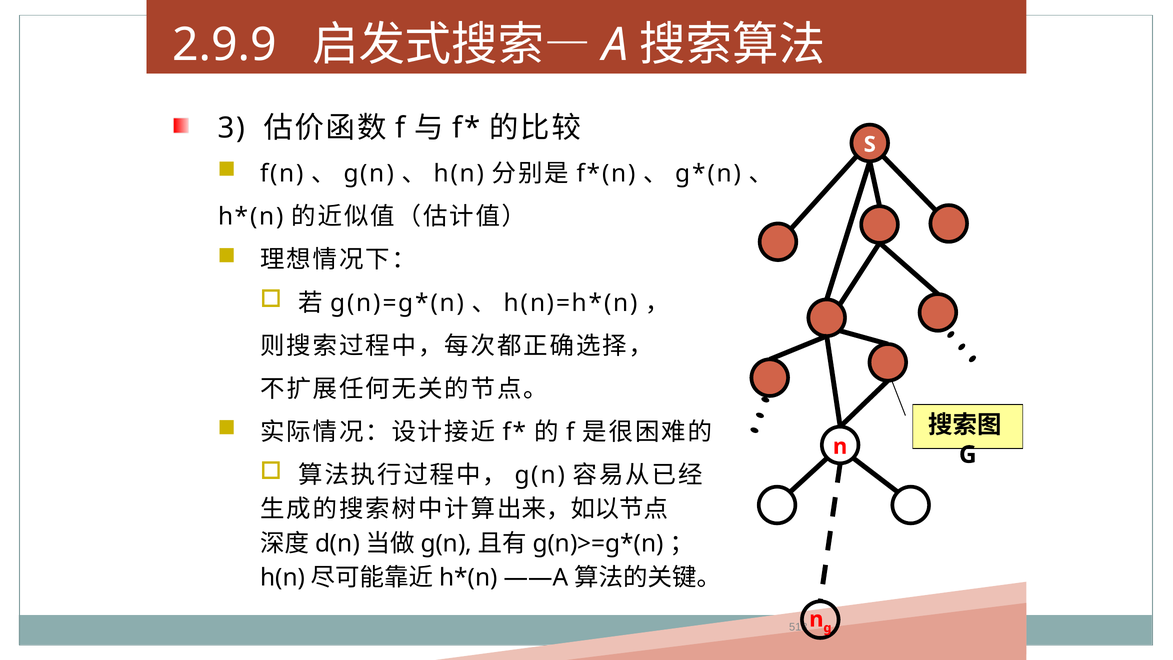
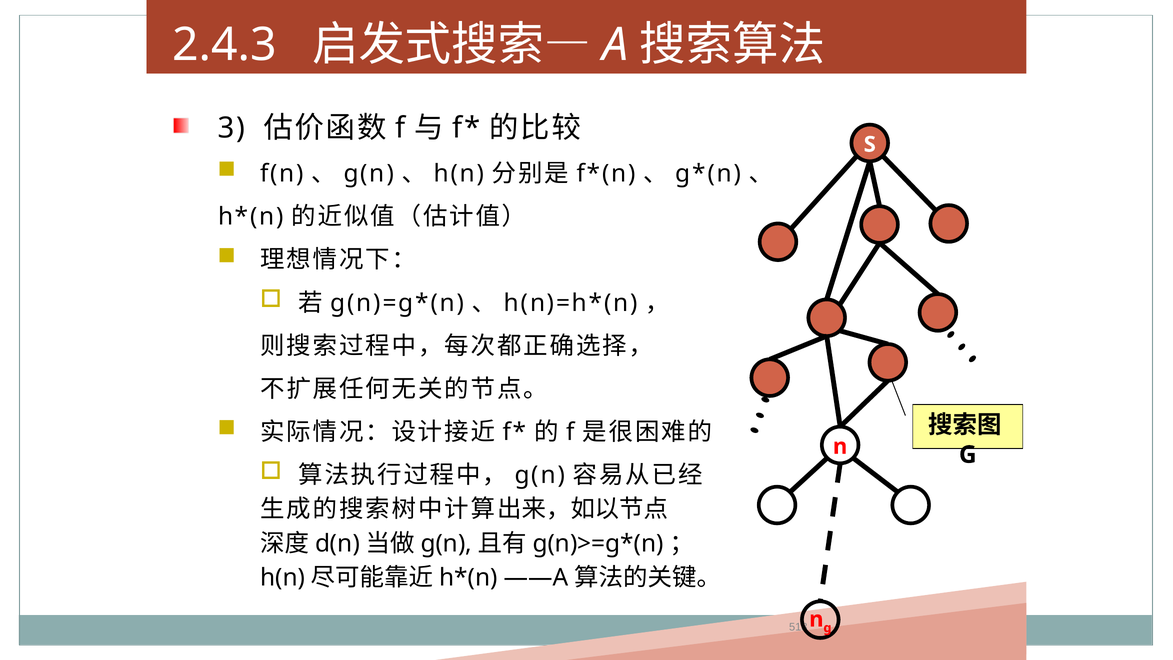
2.9.9: 2.9.9 -> 2.4.3
